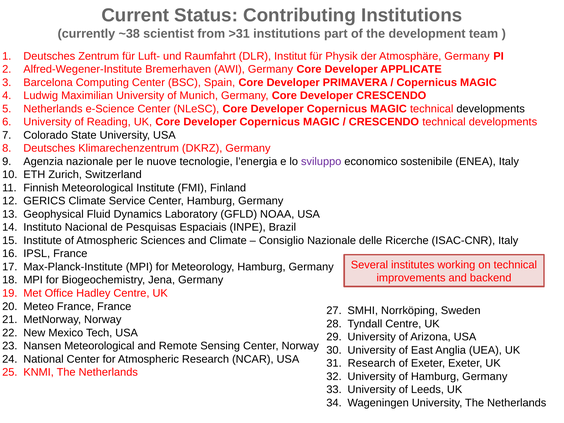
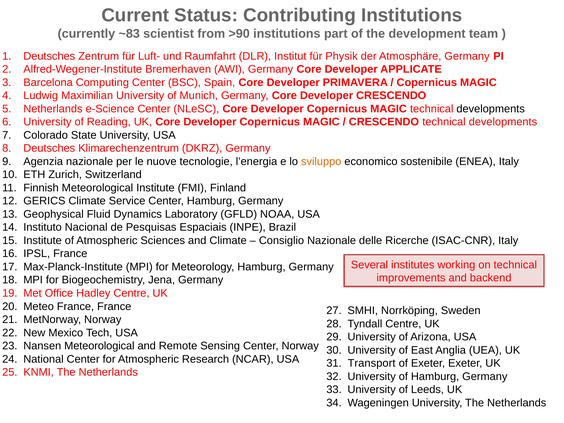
~38: ~38 -> ~83
>31: >31 -> >90
sviluppo colour: purple -> orange
Research at (372, 363): Research -> Transport
